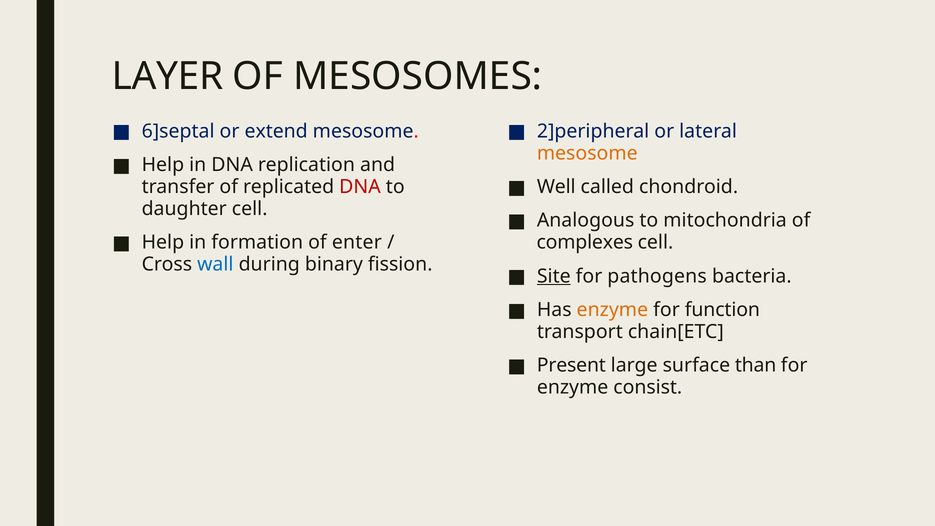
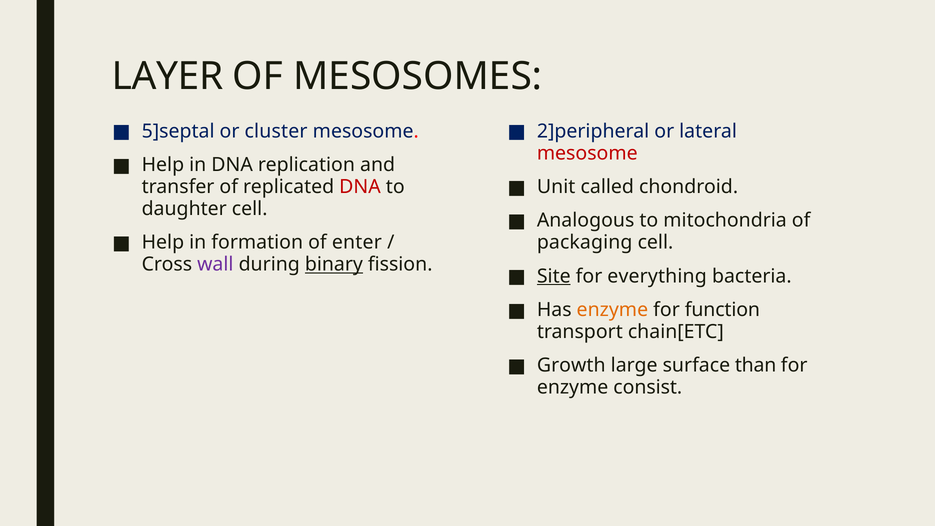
6]septal: 6]septal -> 5]septal
extend: extend -> cluster
mesosome at (587, 153) colour: orange -> red
Well: Well -> Unit
complexes: complexes -> packaging
wall colour: blue -> purple
binary underline: none -> present
pathogens: pathogens -> everything
Present: Present -> Growth
